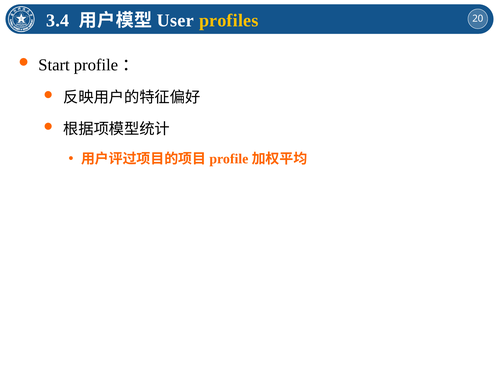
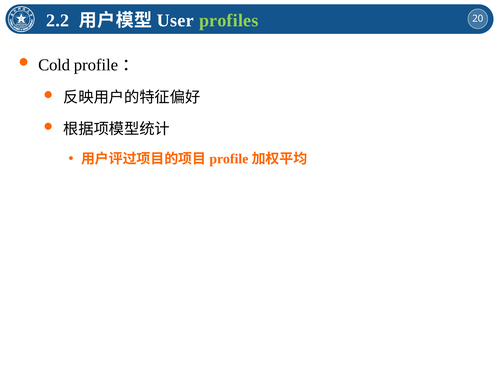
3.4: 3.4 -> 2.2
profiles colour: yellow -> light green
Start: Start -> Cold
